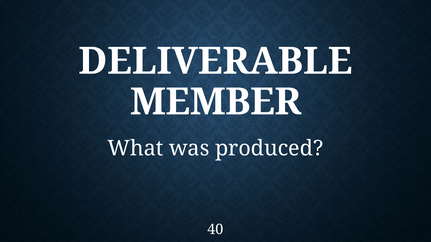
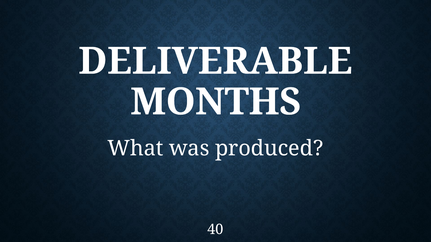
MEMBER: MEMBER -> MONTHS
